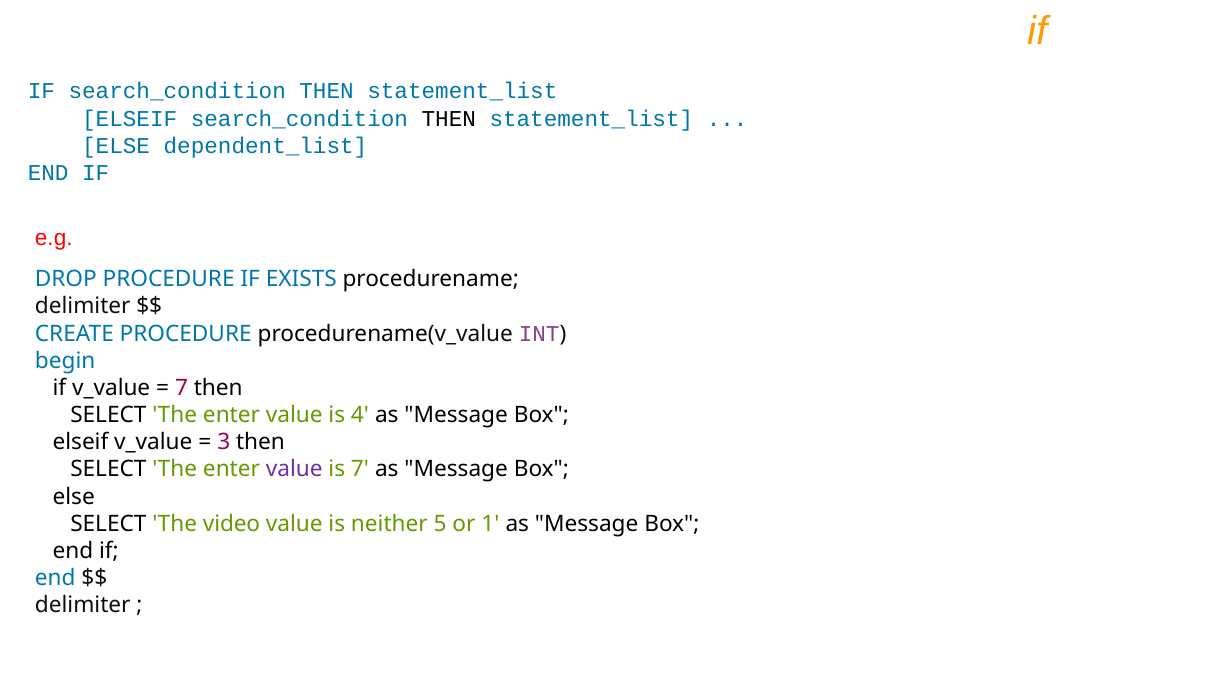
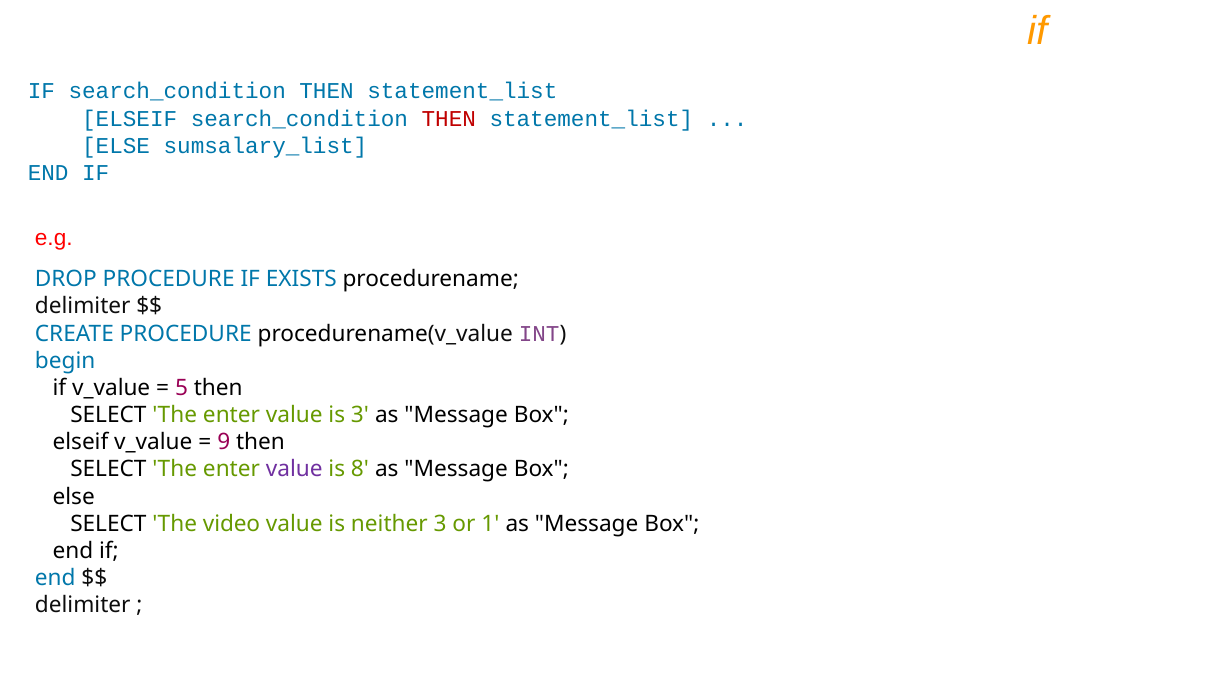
THEN at (449, 119) colour: black -> red
dependent_list: dependent_list -> sumsalary_list
7 at (182, 388): 7 -> 5
is 4: 4 -> 3
3: 3 -> 9
is 7: 7 -> 8
neither 5: 5 -> 3
